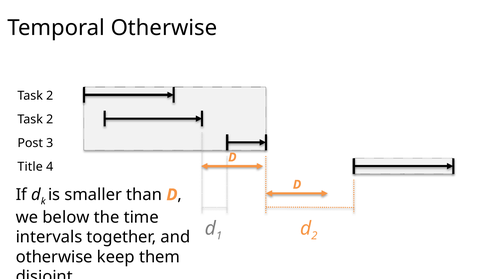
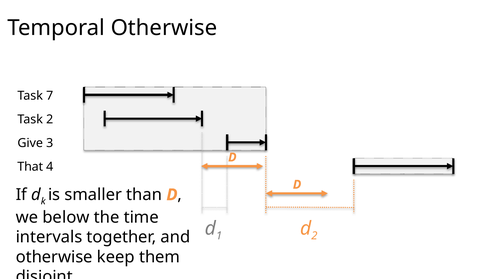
2 at (50, 96): 2 -> 7
Post: Post -> Give
Title: Title -> That
